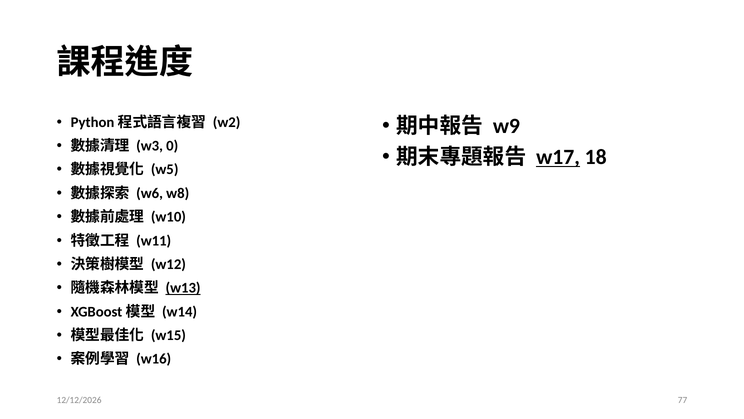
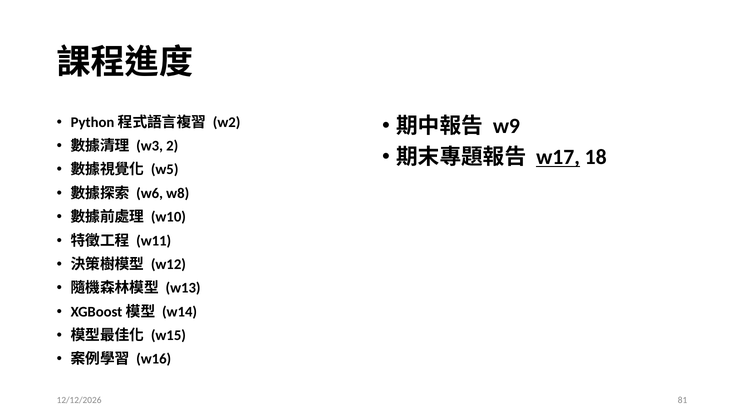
0: 0 -> 2
w13 underline: present -> none
77: 77 -> 81
